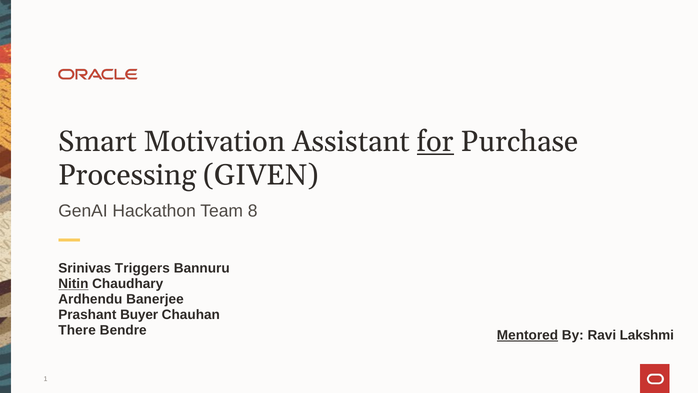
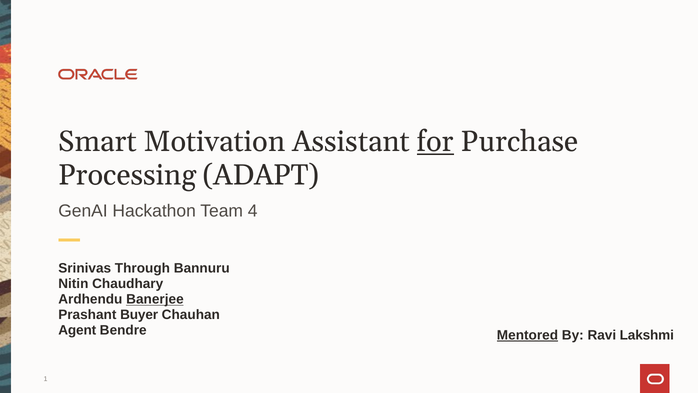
GIVEN: GIVEN -> ADAPT
8: 8 -> 4
Triggers: Triggers -> Through
Nitin underline: present -> none
Banerjee underline: none -> present
There: There -> Agent
